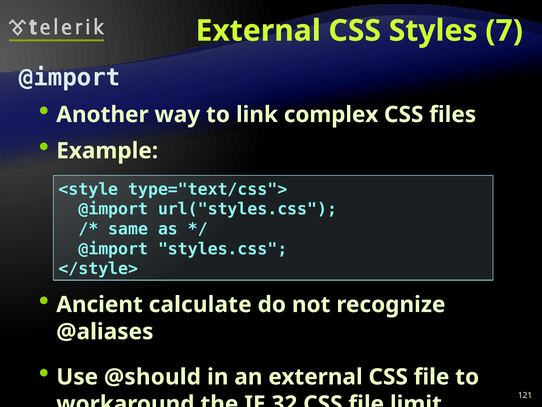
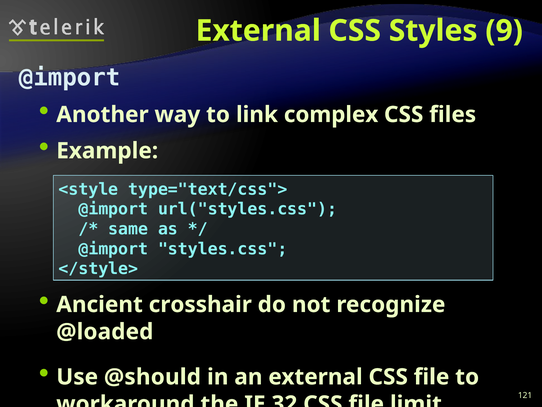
7: 7 -> 9
calculate: calculate -> crosshair
@aliases: @aliases -> @loaded
